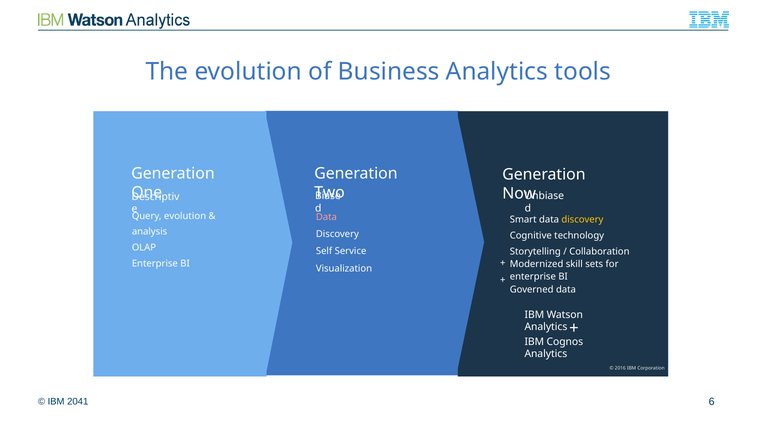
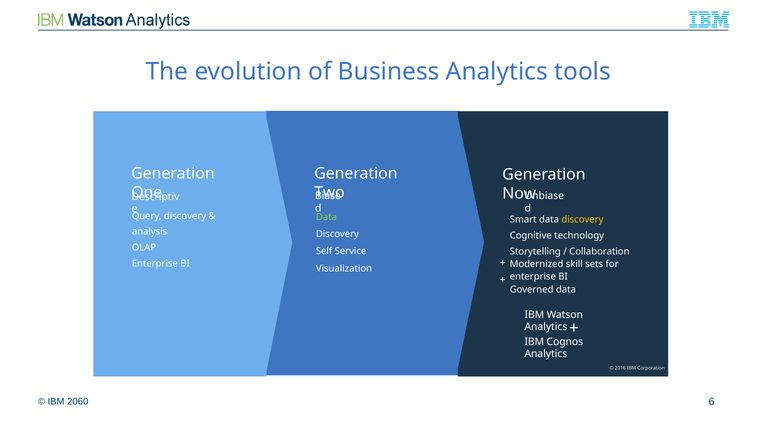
Query evolution: evolution -> discovery
Data at (326, 217) colour: pink -> light green
2041: 2041 -> 2060
